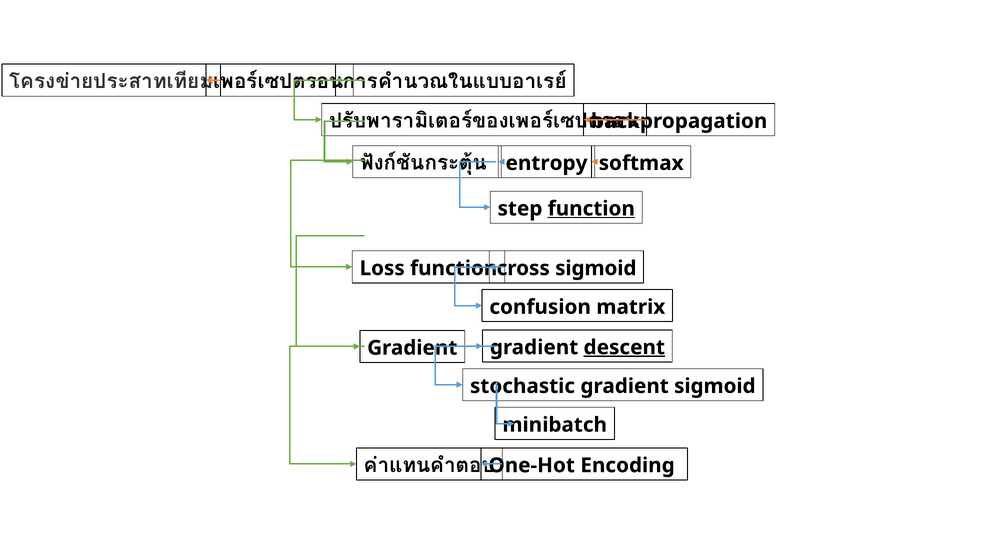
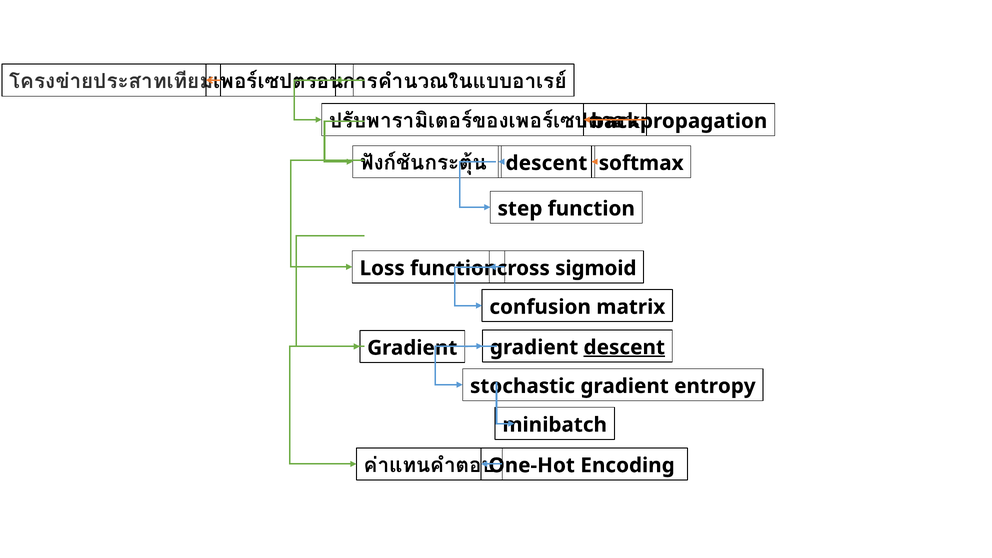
entropy at (547, 163): entropy -> descent
function at (591, 209) underline: present -> none
gradient sigmoid: sigmoid -> entropy
